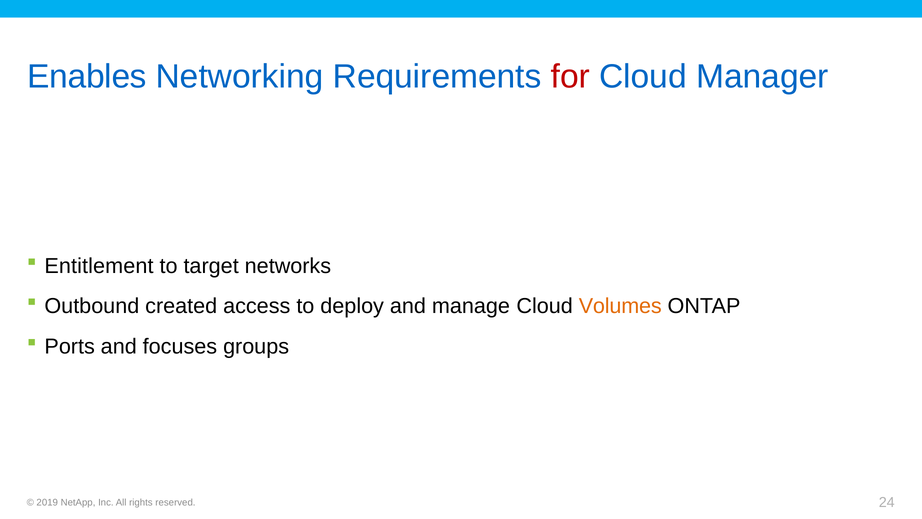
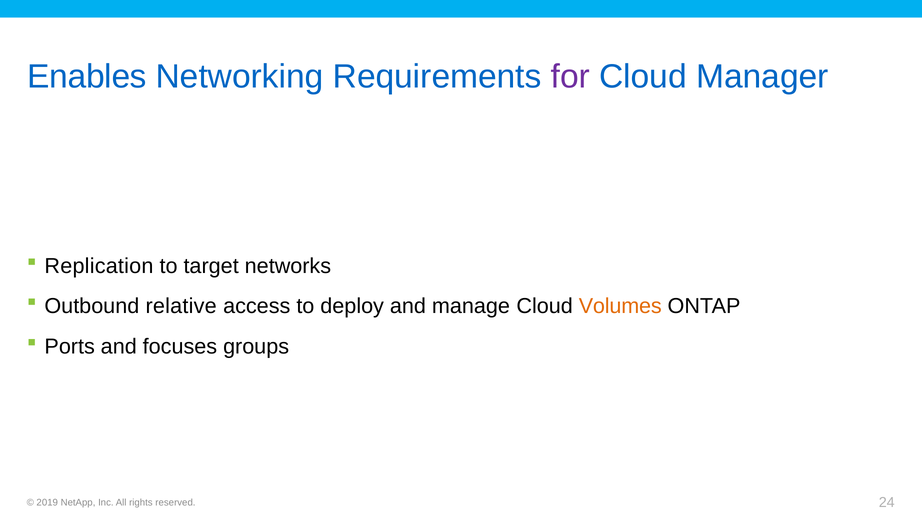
for colour: red -> purple
Entitlement: Entitlement -> Replication
created: created -> relative
